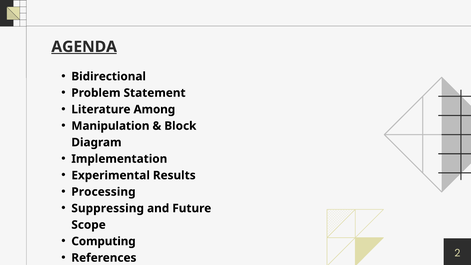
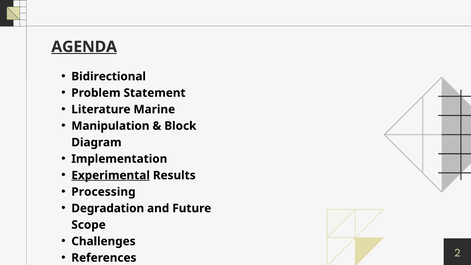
Among: Among -> Marine
Experimental underline: none -> present
Suppressing: Suppressing -> Degradation
Computing: Computing -> Challenges
